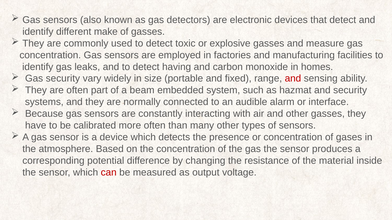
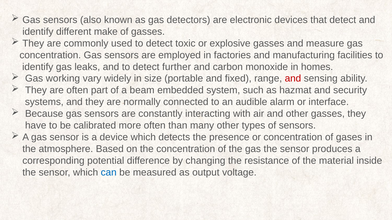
having: having -> further
Gas security: security -> working
can colour: red -> blue
